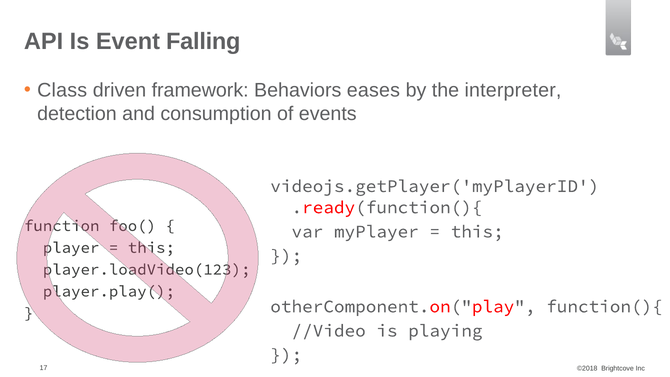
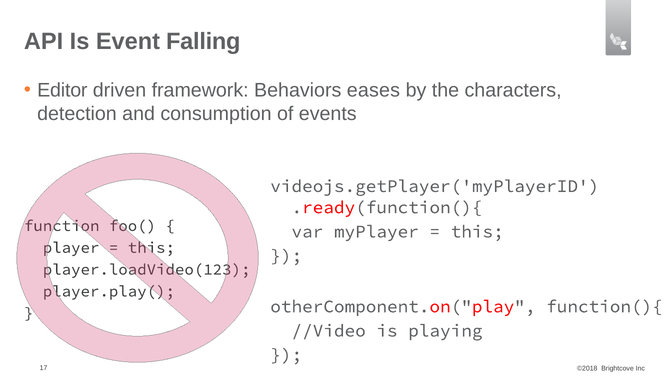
Class: Class -> Editor
interpreter: interpreter -> characters
